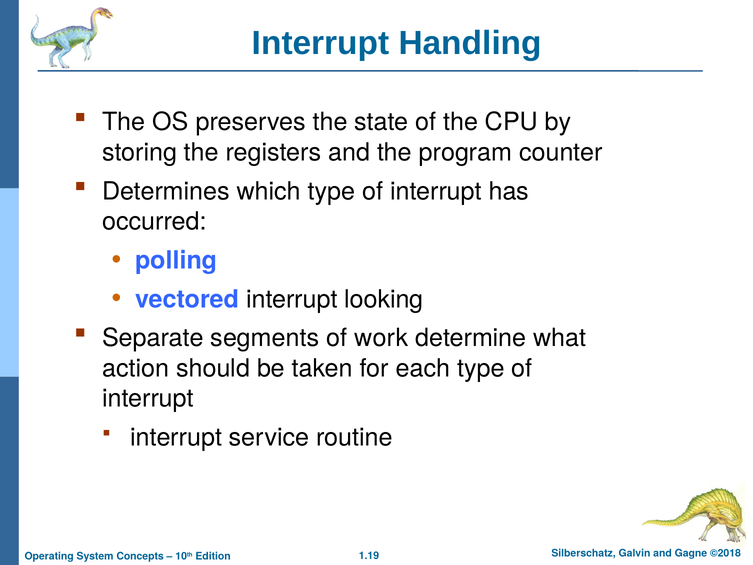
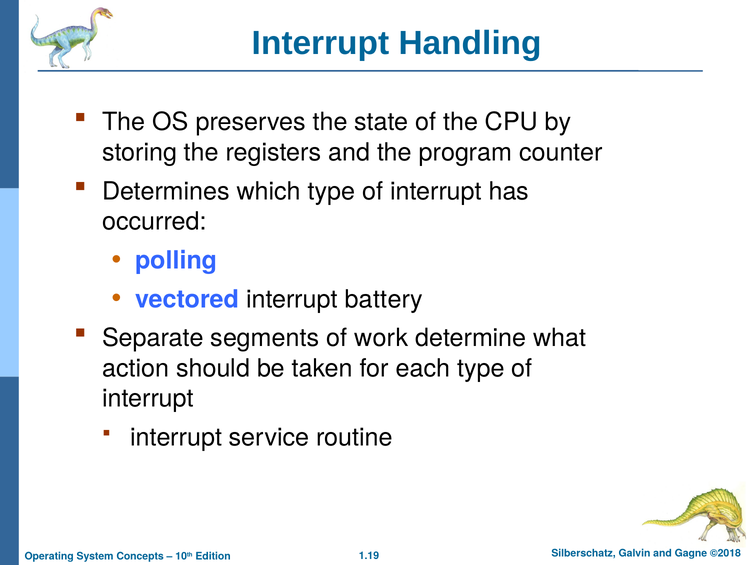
looking: looking -> battery
